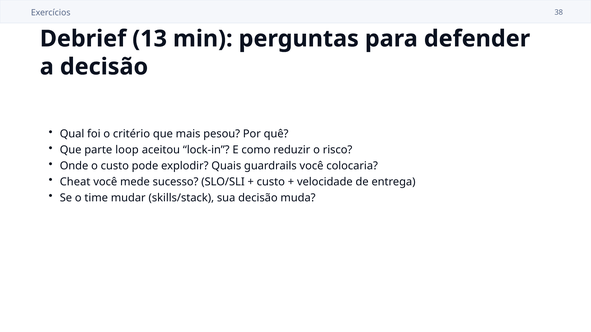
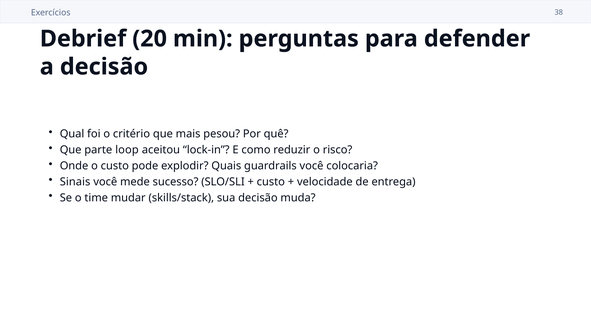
13: 13 -> 20
Cheat: Cheat -> Sinais
